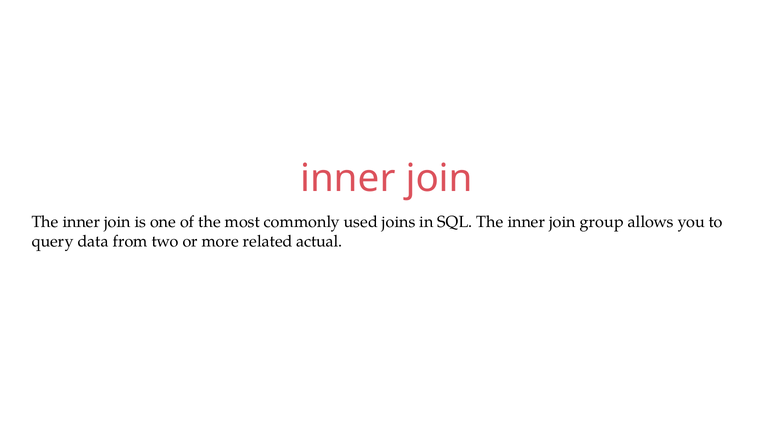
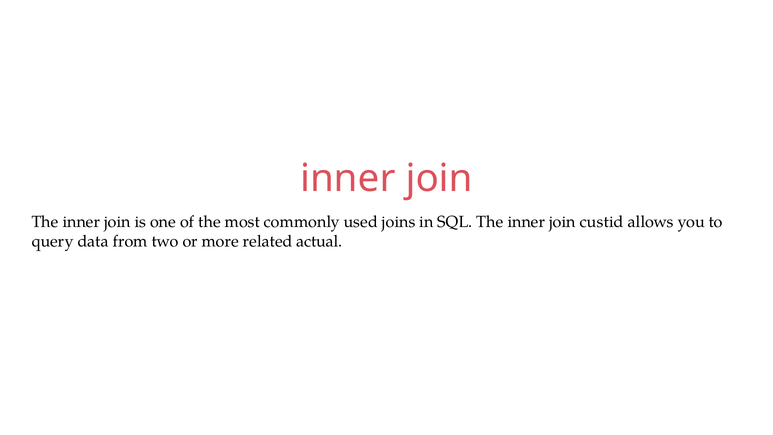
group: group -> custid
